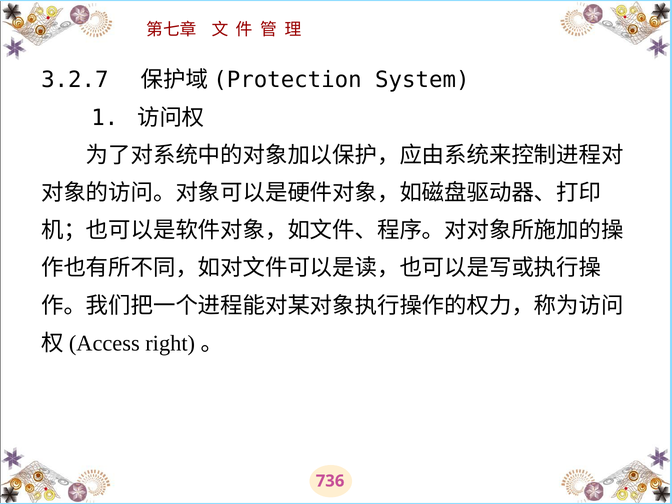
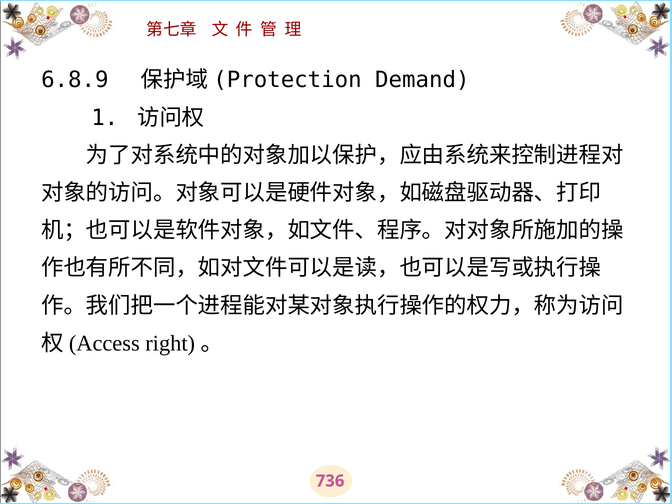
3.2.7: 3.2.7 -> 6.8.9
System: System -> Demand
